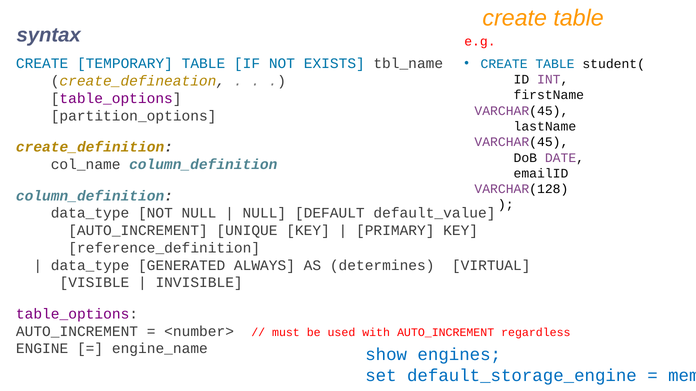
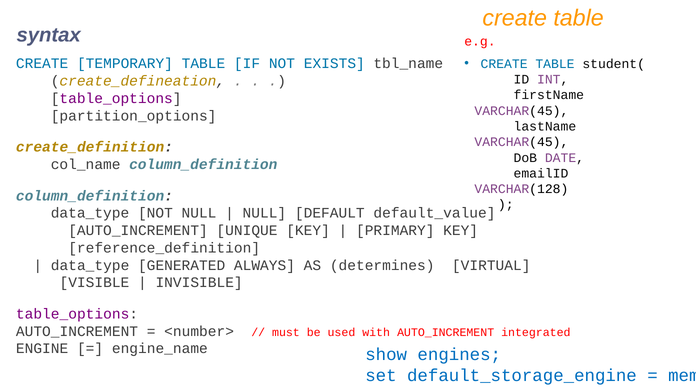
regardless: regardless -> integrated
